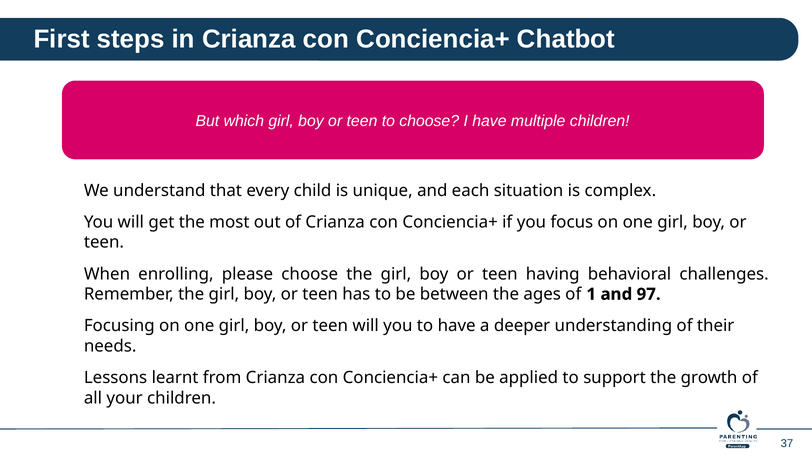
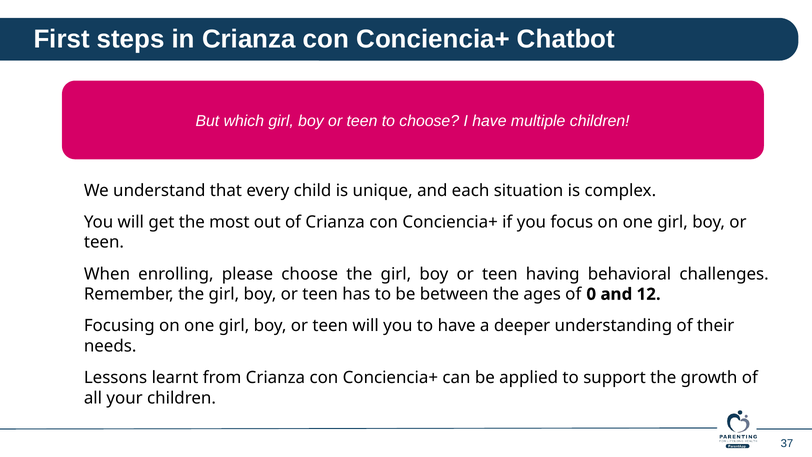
1: 1 -> 0
97: 97 -> 12
